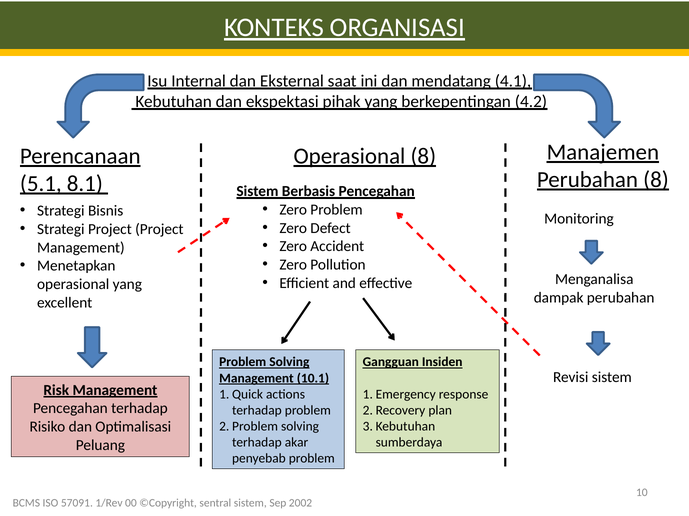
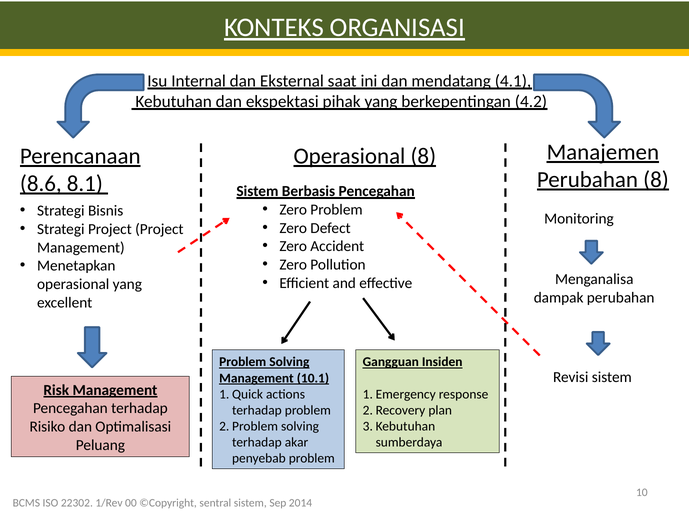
5.1: 5.1 -> 8.6
57091: 57091 -> 22302
2002: 2002 -> 2014
